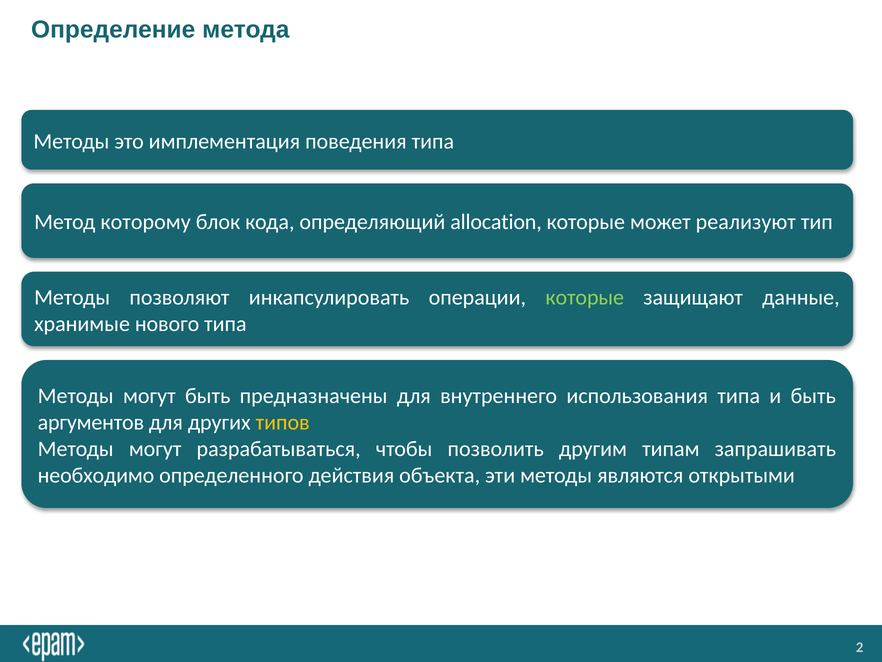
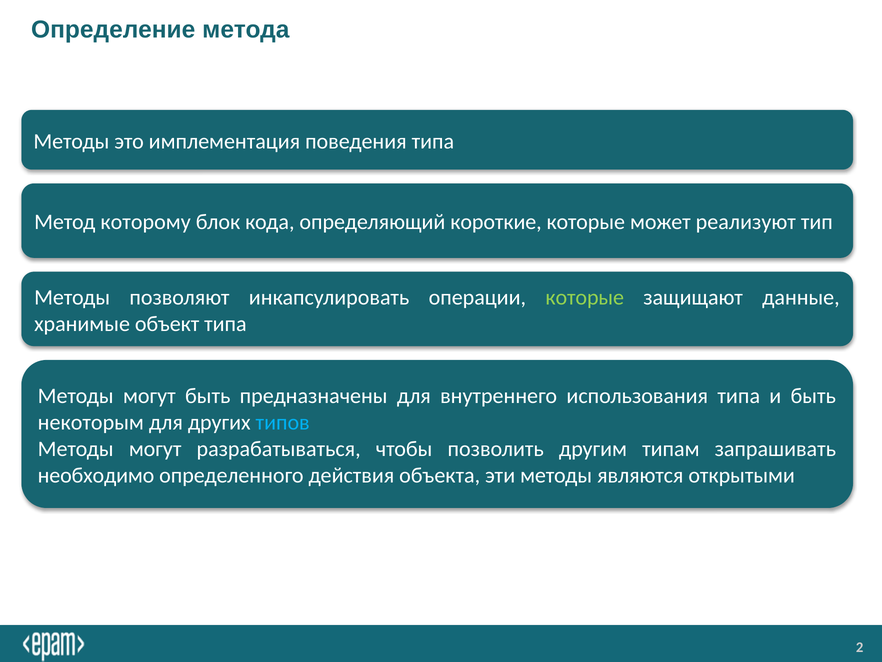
allocation: allocation -> короткие
нового: нового -> объект
аргументов: аргументов -> некоторым
типов colour: yellow -> light blue
